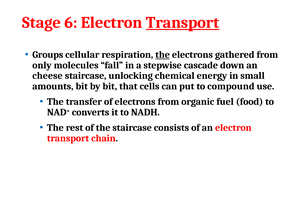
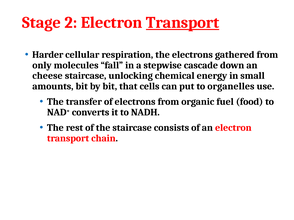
6: 6 -> 2
Groups: Groups -> Harder
the at (163, 55) underline: present -> none
compound: compound -> organelles
